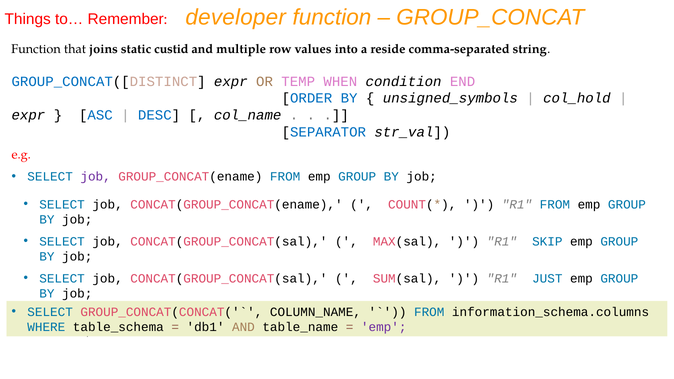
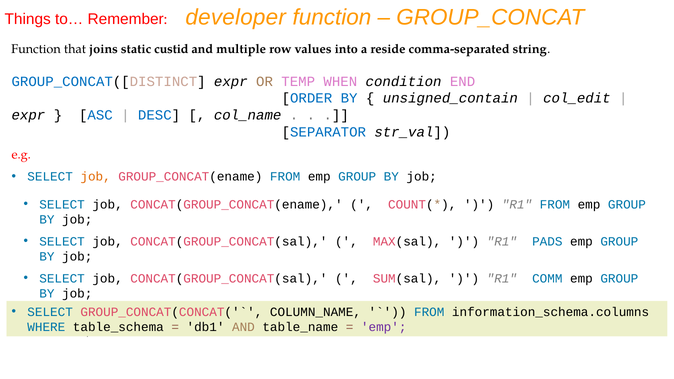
unsigned_symbols: unsigned_symbols -> unsigned_contain
col_hold: col_hold -> col_edit
job at (96, 177) colour: purple -> orange
SKIP: SKIP -> PADS
JUST: JUST -> COMM
